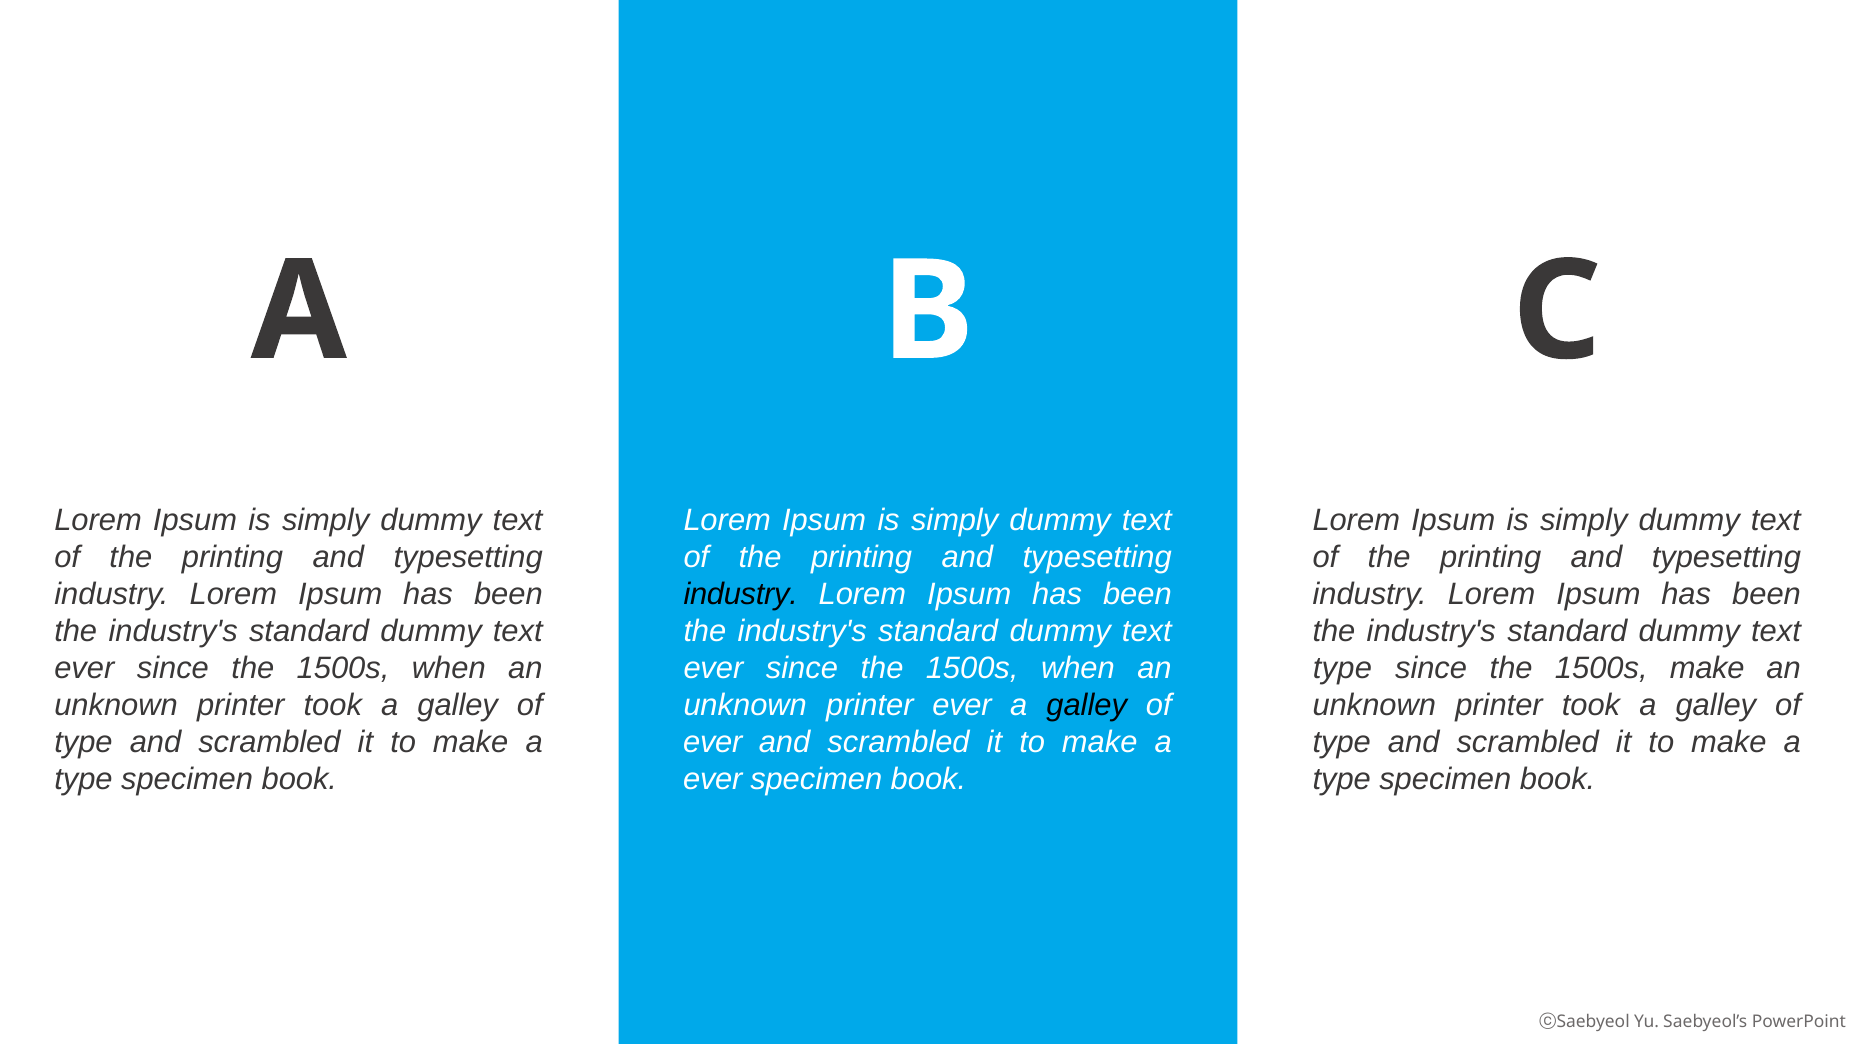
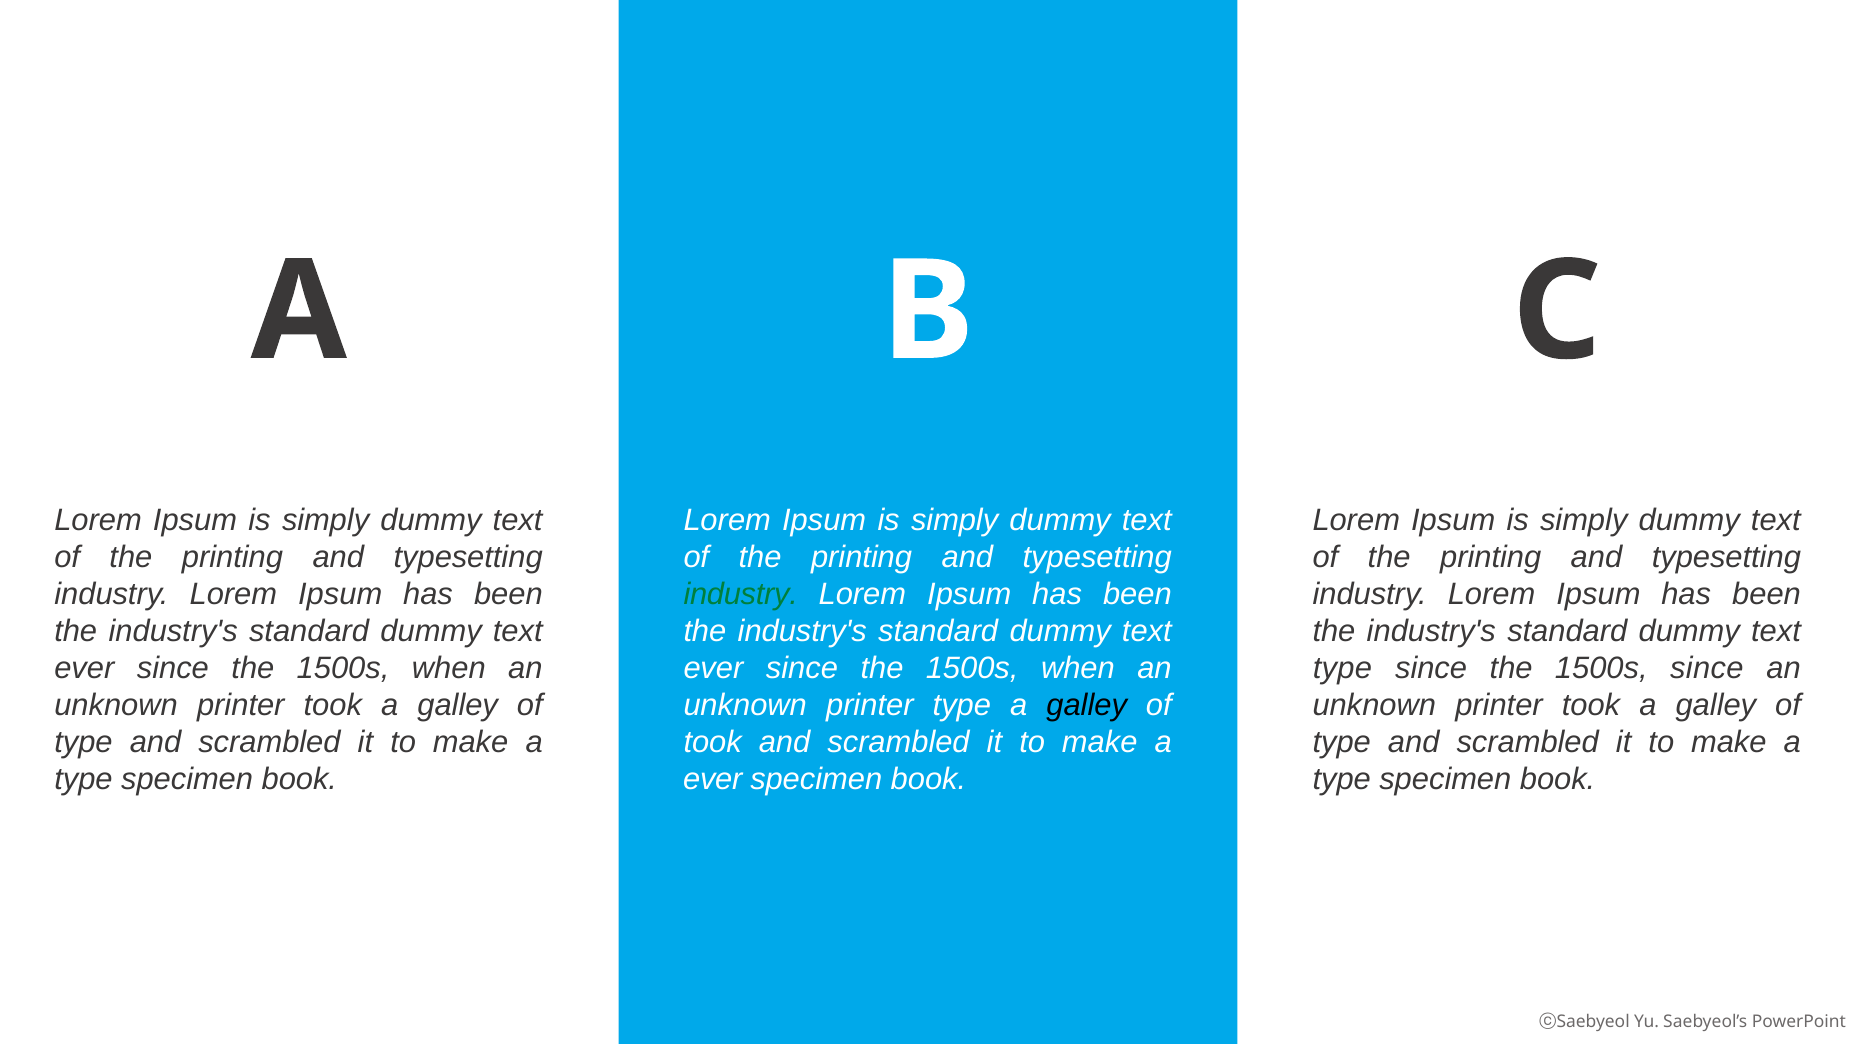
industry at (741, 594) colour: black -> green
1500s make: make -> since
printer ever: ever -> type
ever at (713, 743): ever -> took
